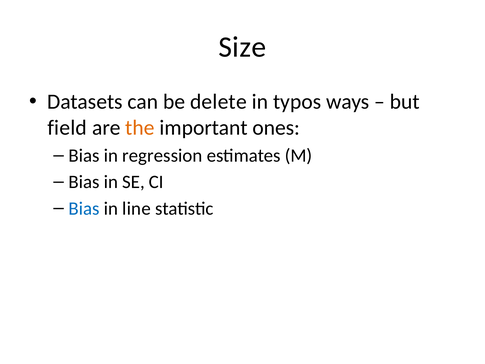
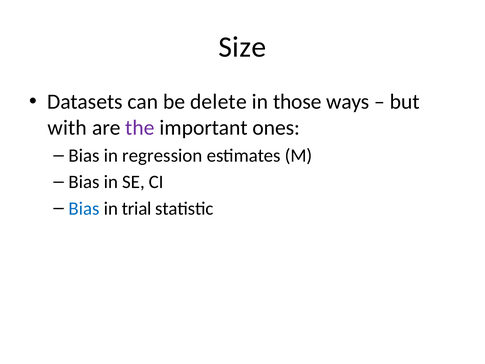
typos: typos -> those
field: field -> with
the colour: orange -> purple
line: line -> trial
